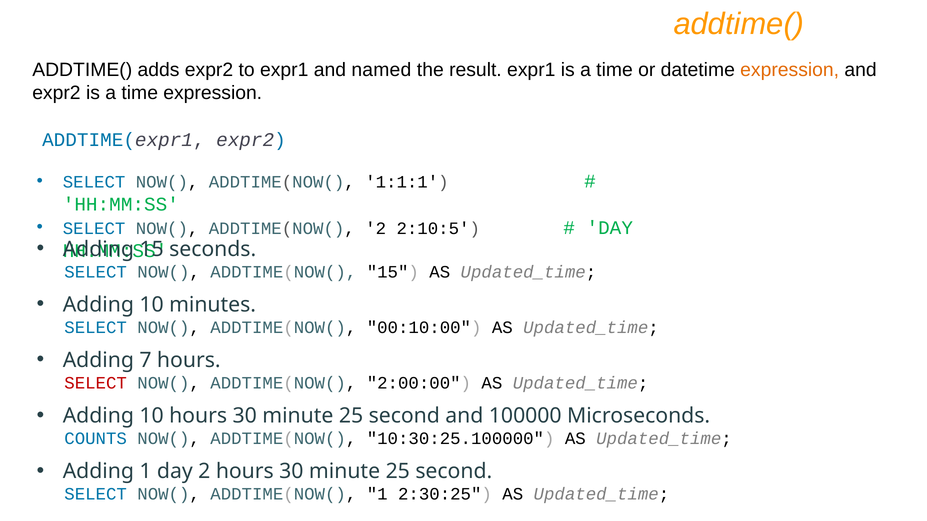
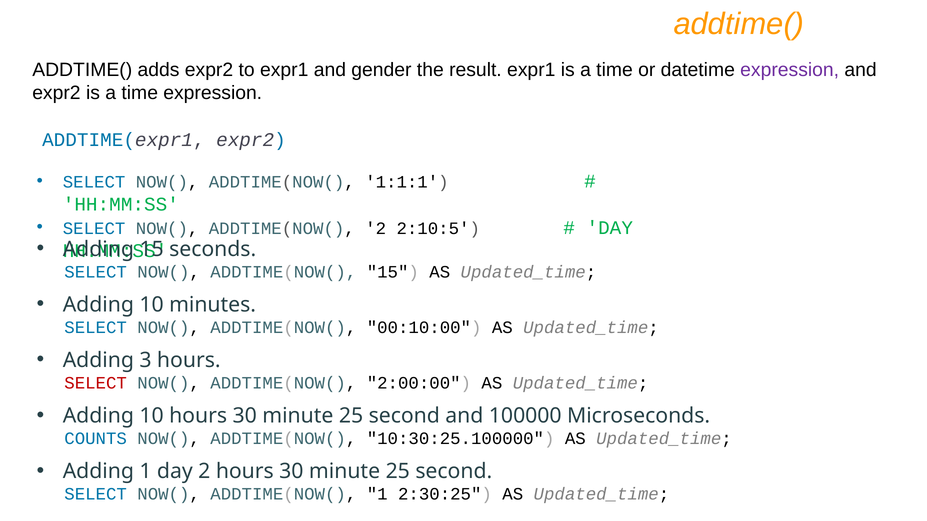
named: named -> gender
expression at (790, 70) colour: orange -> purple
7: 7 -> 3
